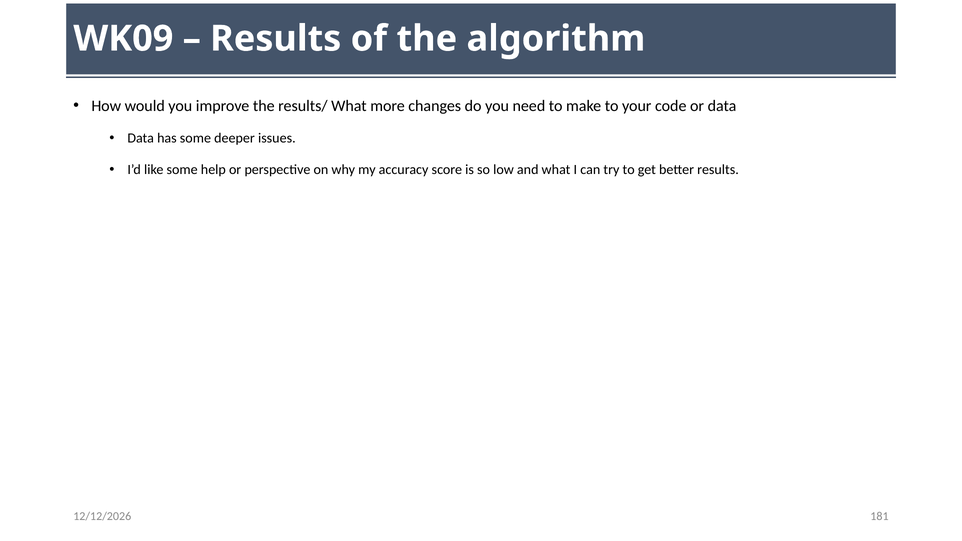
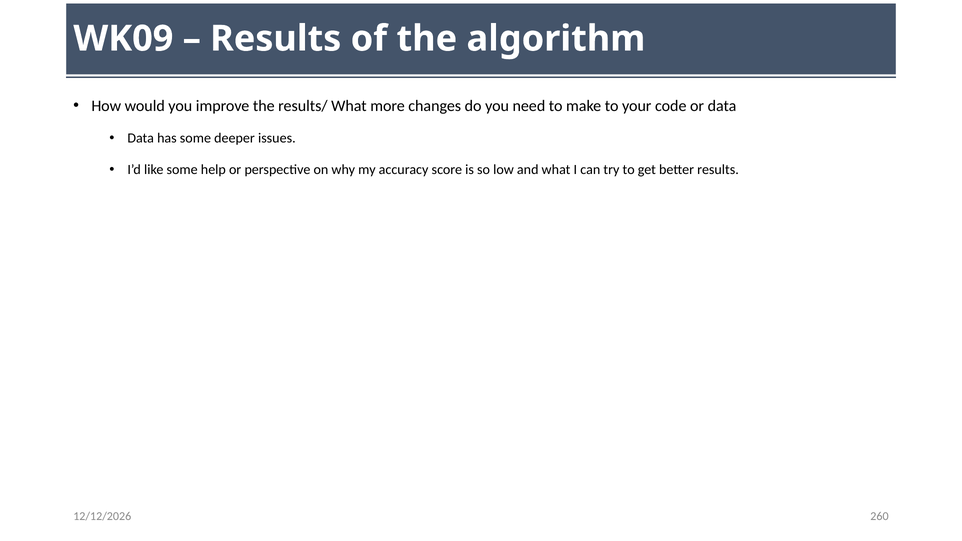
181: 181 -> 260
